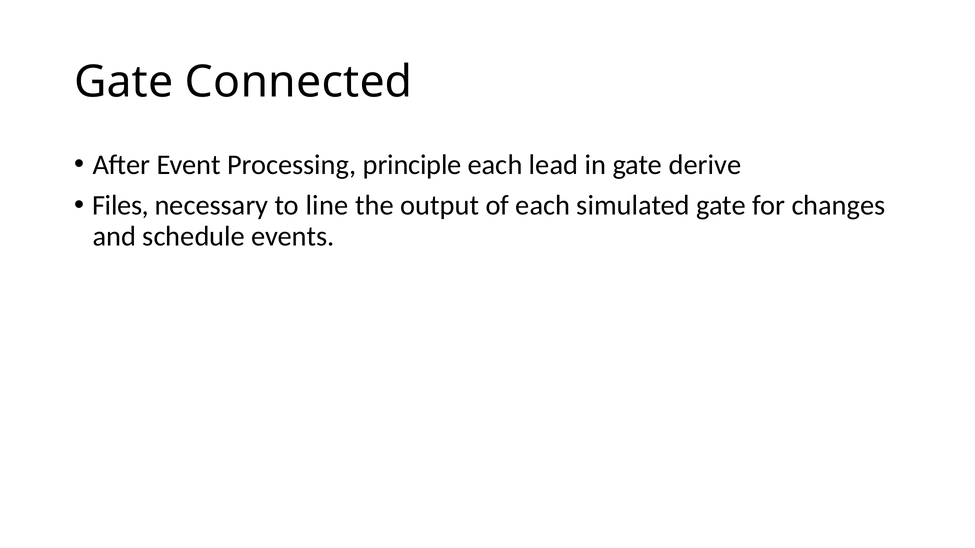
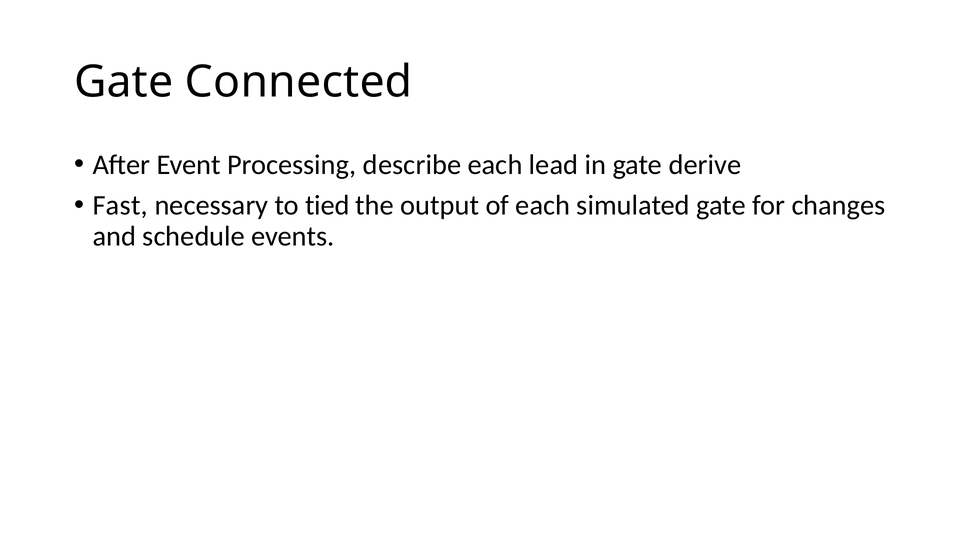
principle: principle -> describe
Files: Files -> Fast
line: line -> tied
